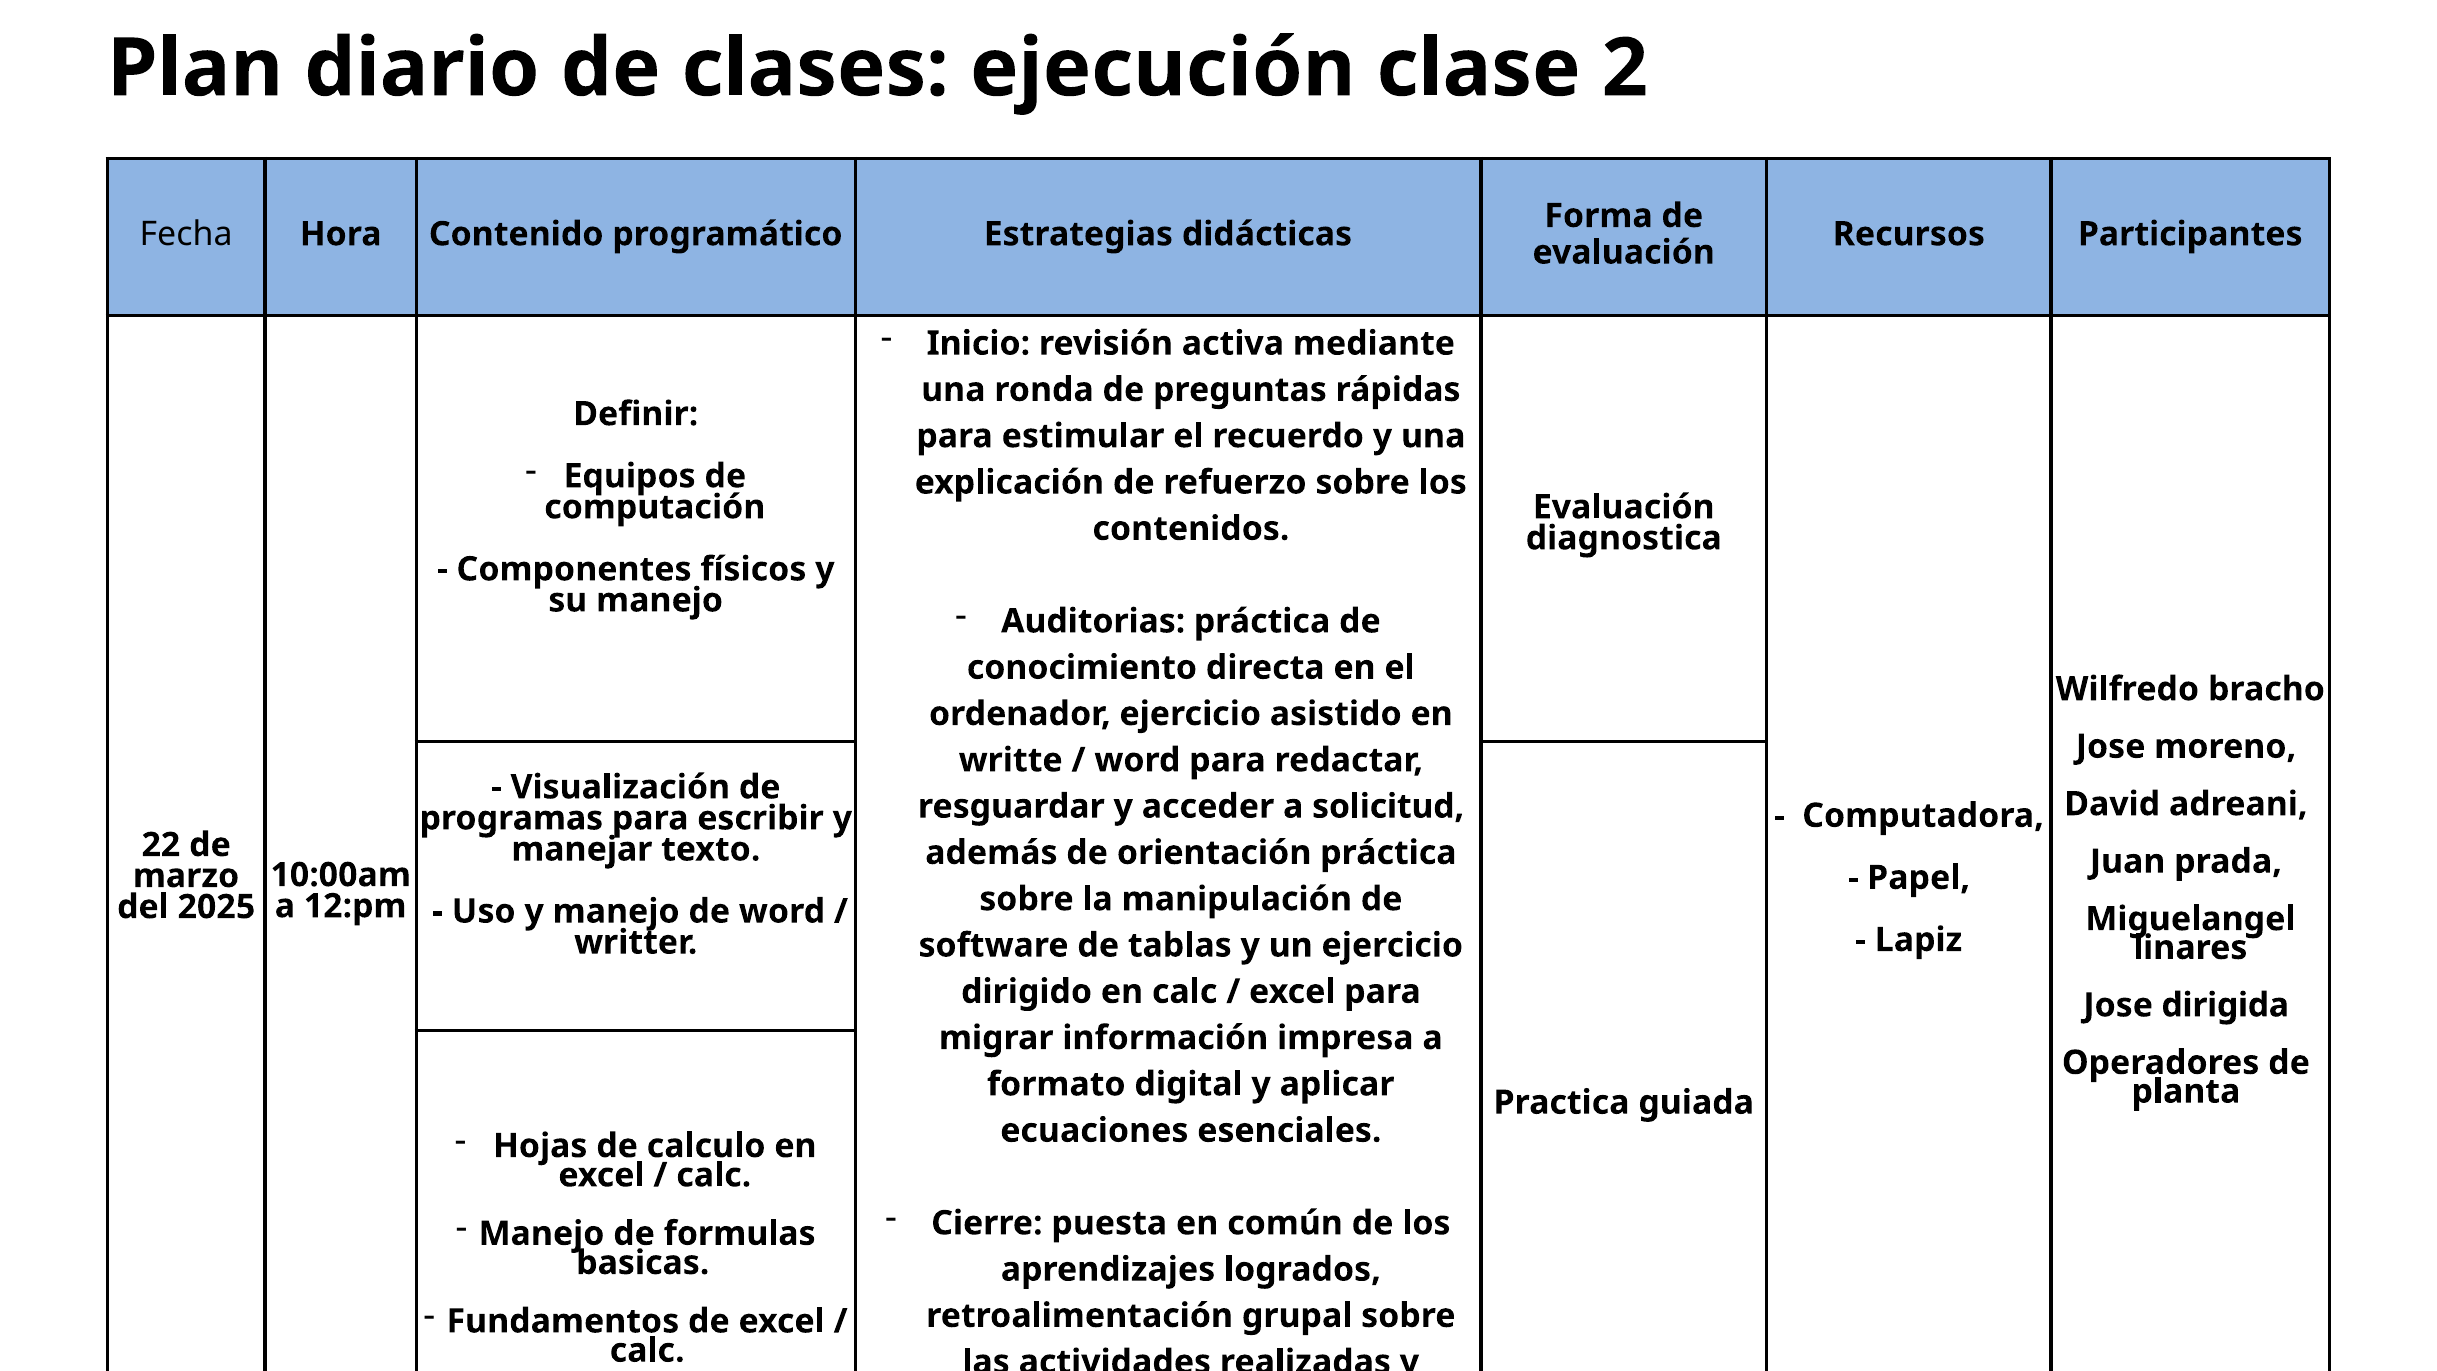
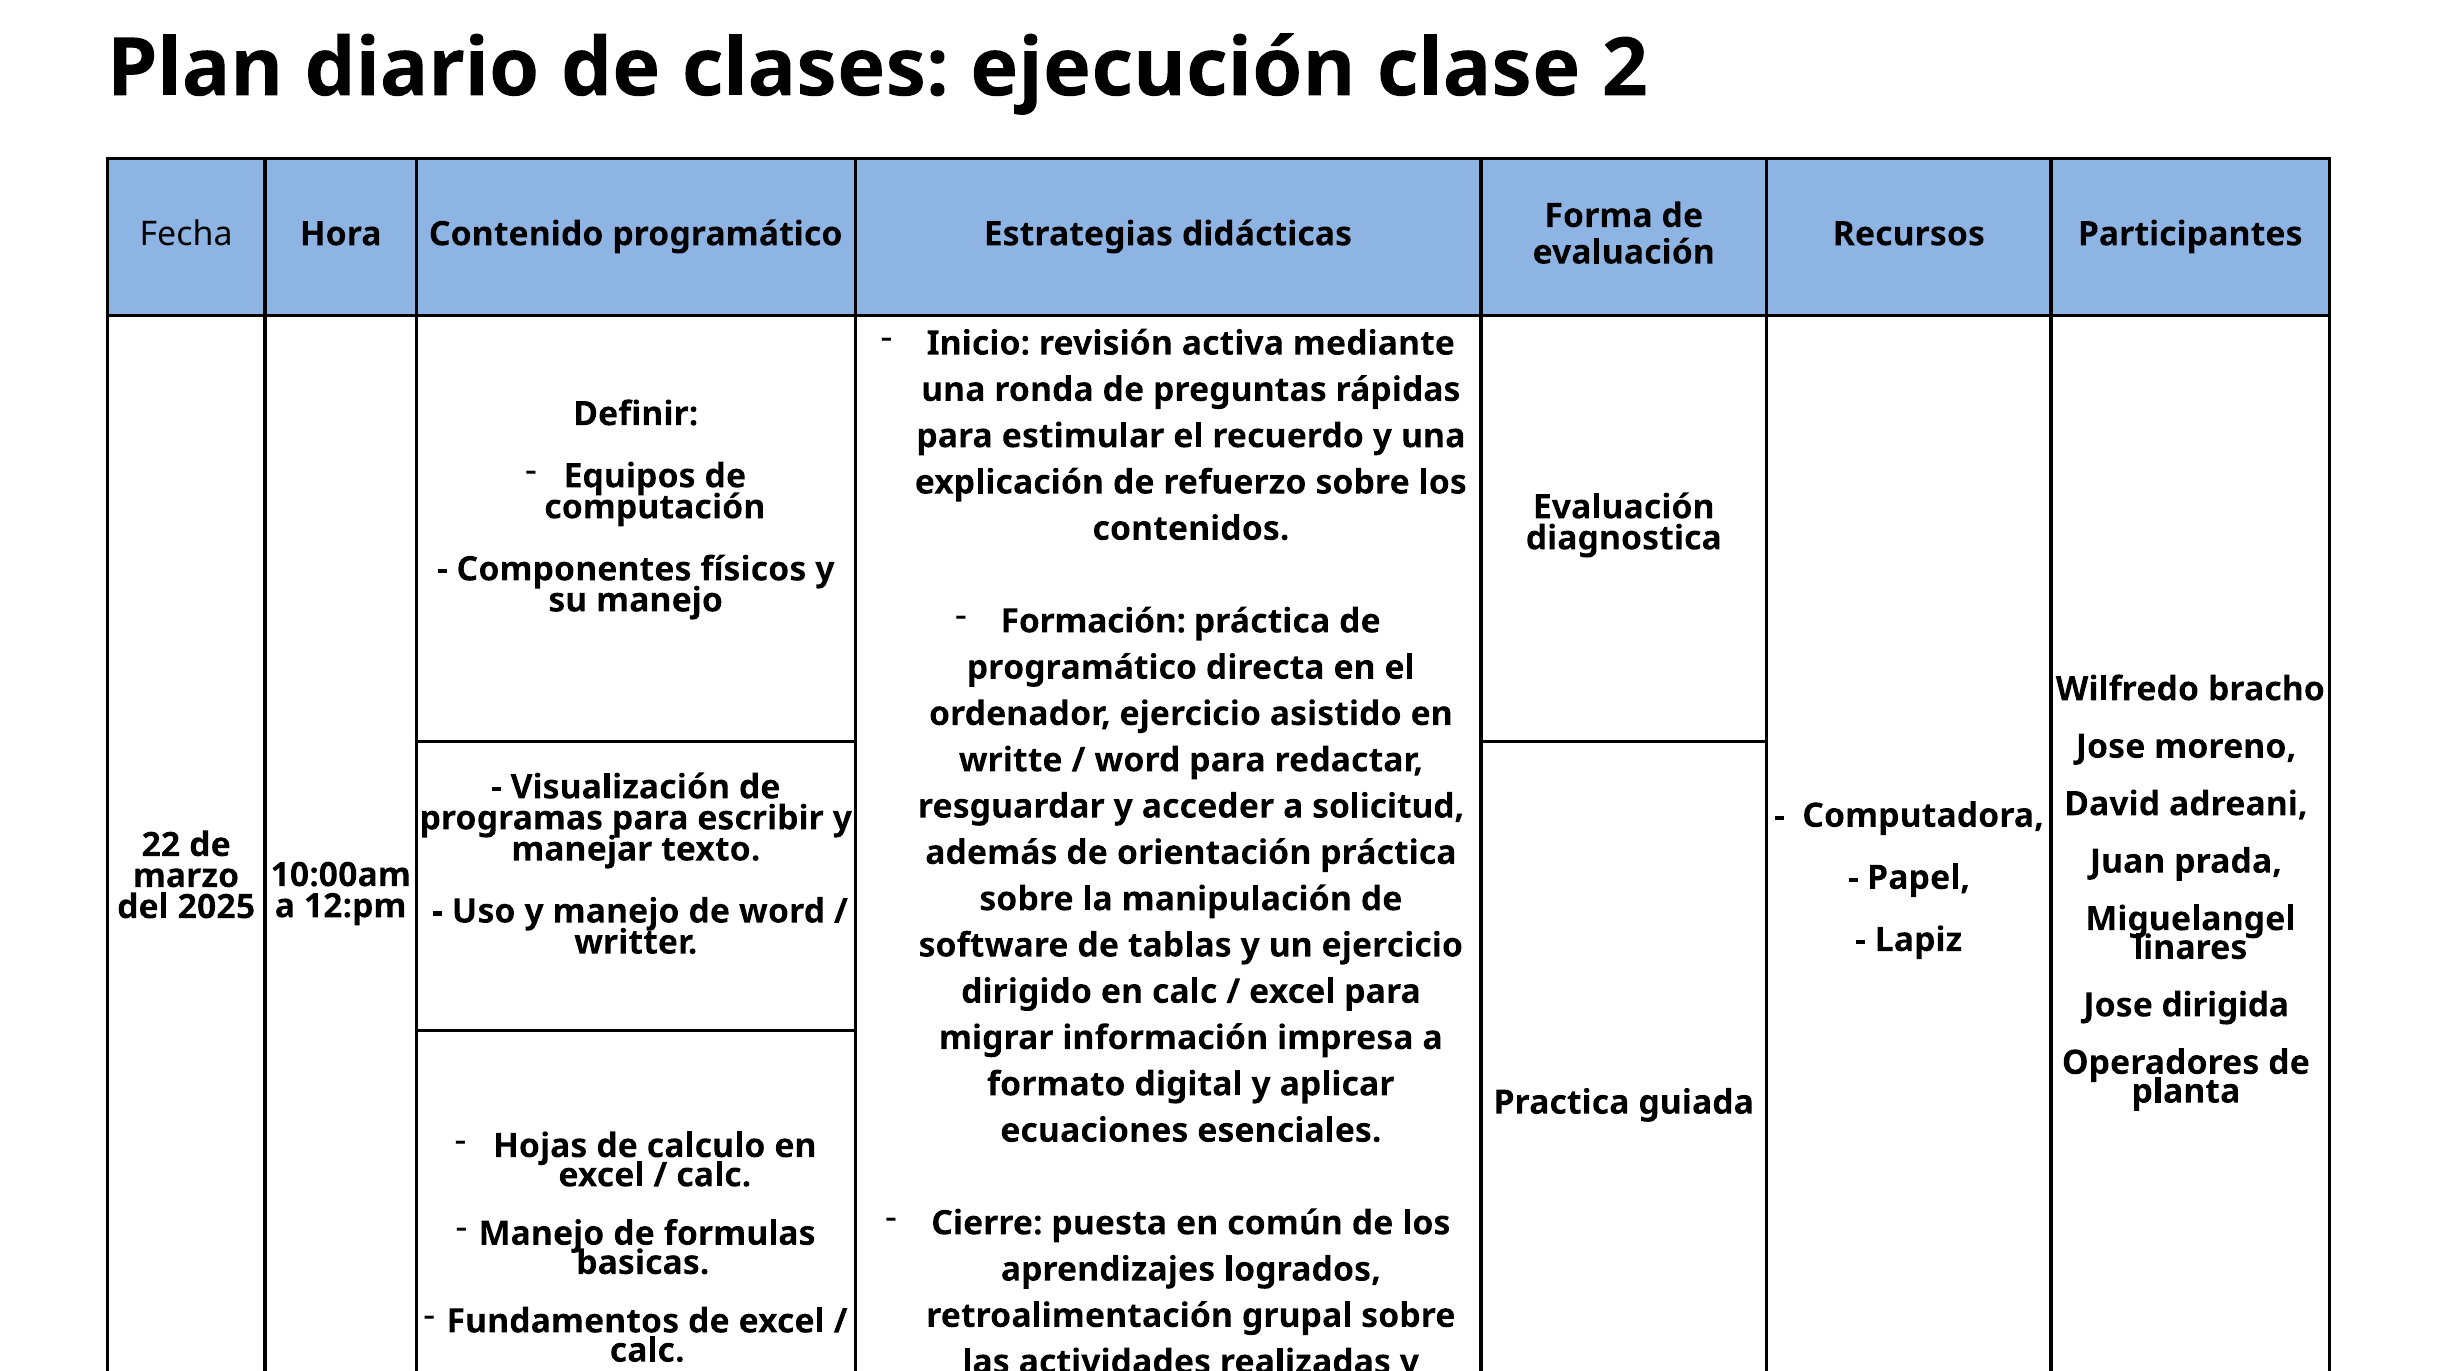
Auditorias: Auditorias -> Formación
conocimiento at (1082, 667): conocimiento -> programático
